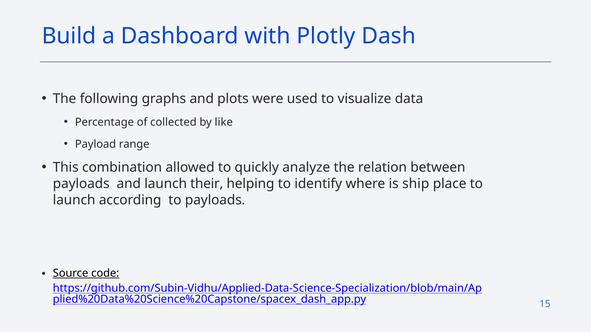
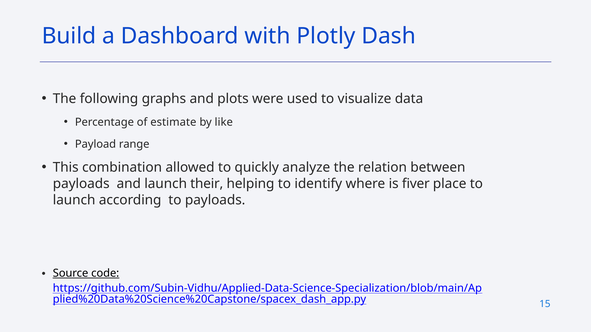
collected: collected -> estimate
ship: ship -> fiver
